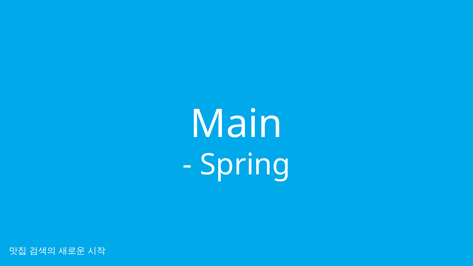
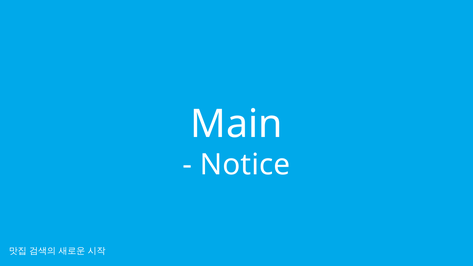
Spring: Spring -> Notice
